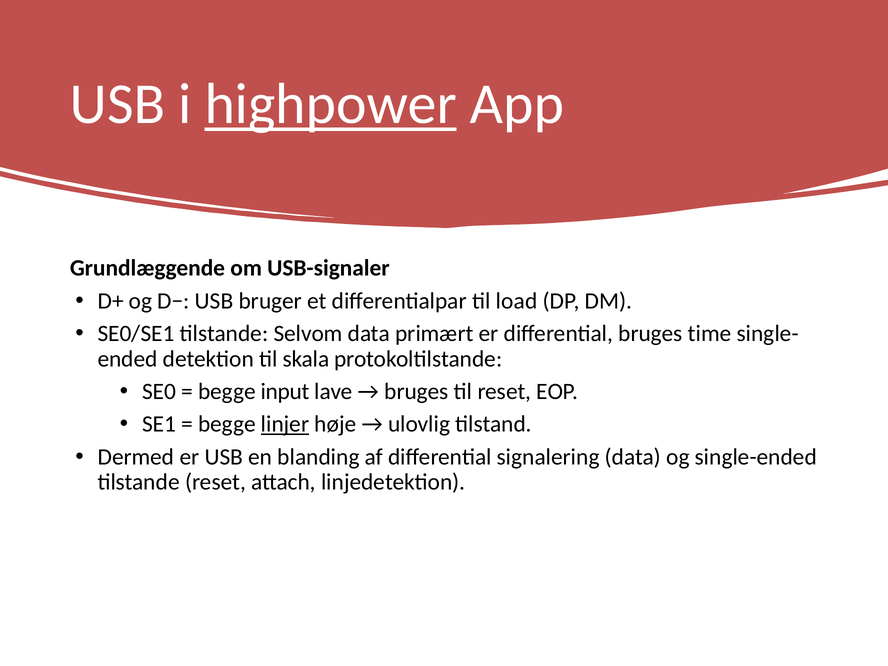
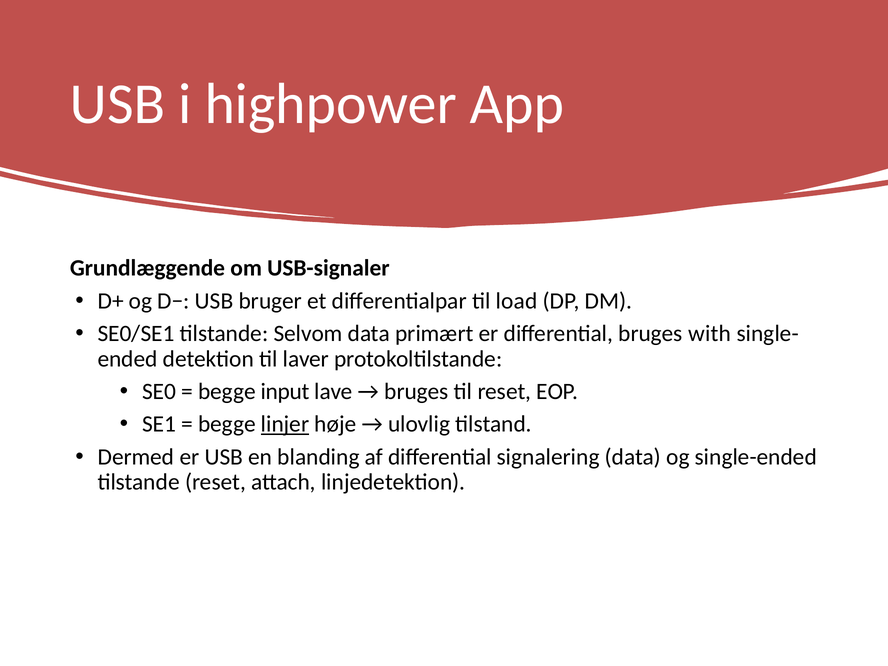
highpower underline: present -> none
time: time -> with
skala: skala -> laver
